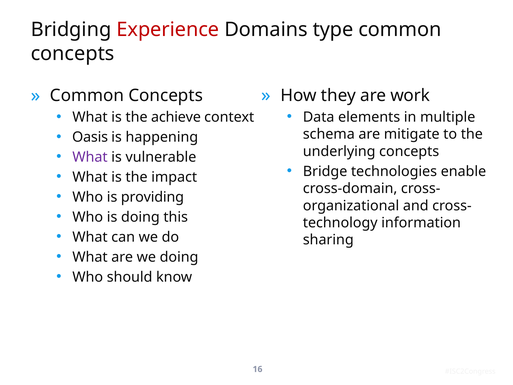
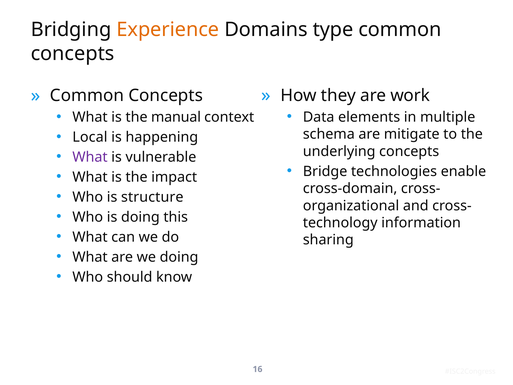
Experience colour: red -> orange
achieve: achieve -> manual
Oasis: Oasis -> Local
providing: providing -> structure
